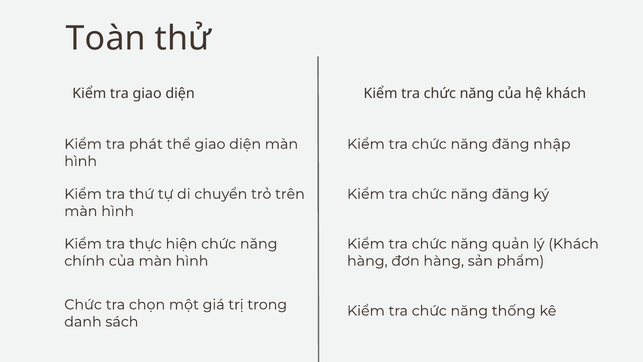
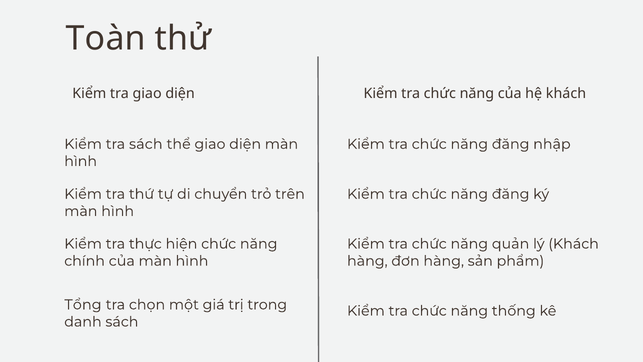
tra phát: phát -> sách
Chức at (83, 304): Chức -> Tổng
